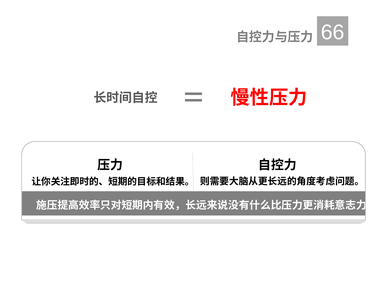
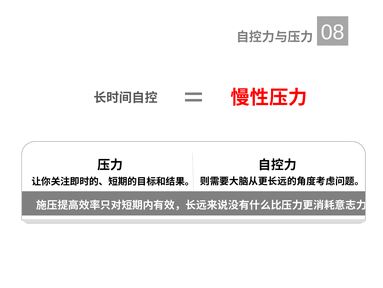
66: 66 -> 08
